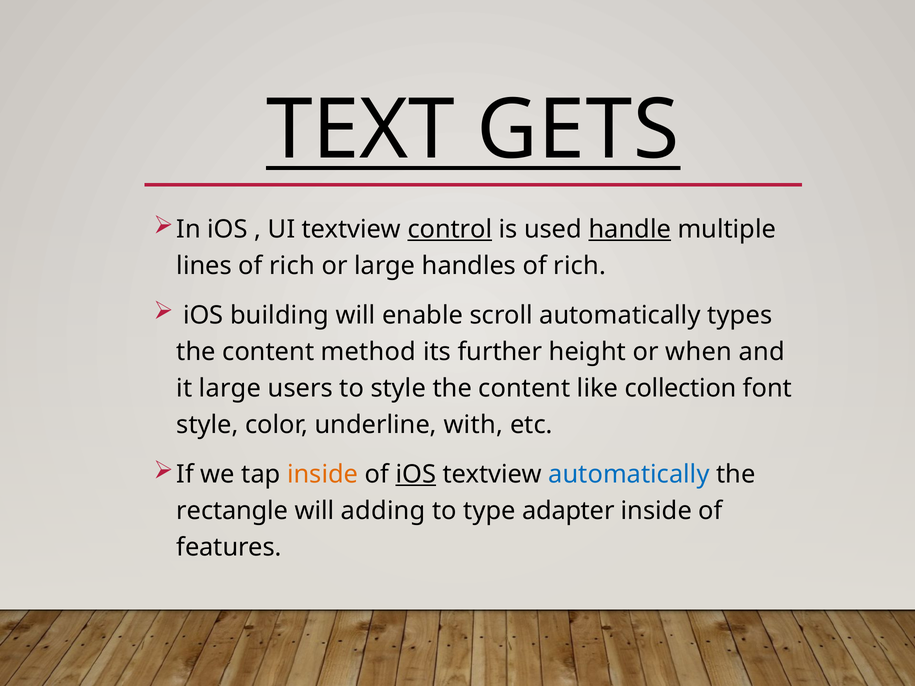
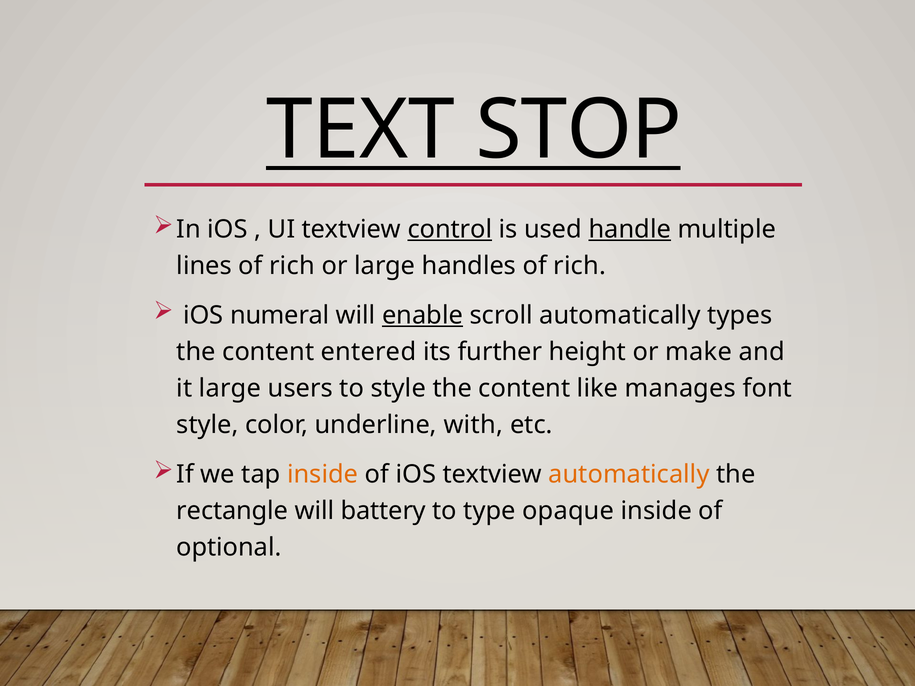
GETS: GETS -> STOP
building: building -> numeral
enable underline: none -> present
method: method -> entered
when: when -> make
collection: collection -> manages
iOS at (416, 474) underline: present -> none
automatically at (629, 474) colour: blue -> orange
adding: adding -> battery
adapter: adapter -> opaque
features: features -> optional
